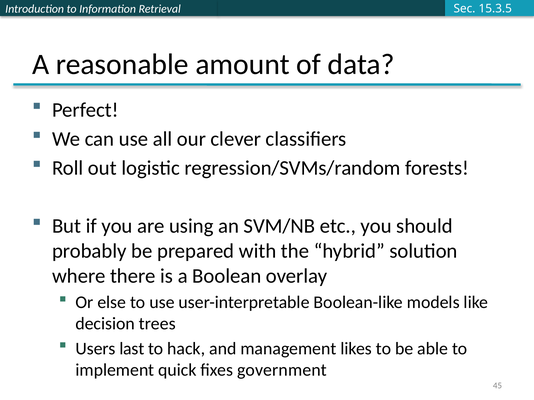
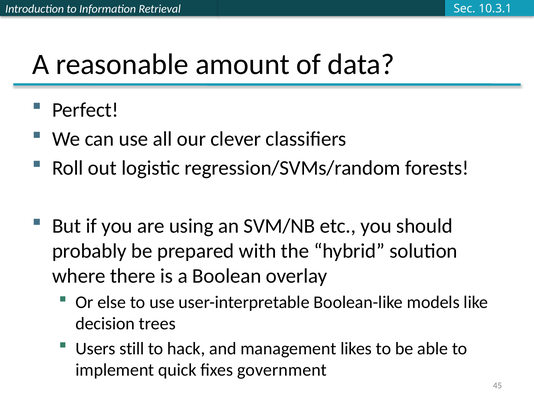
15.3.5: 15.3.5 -> 10.3.1
last: last -> still
